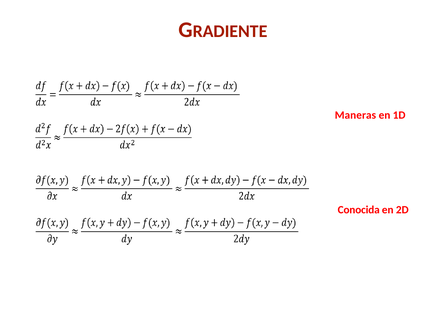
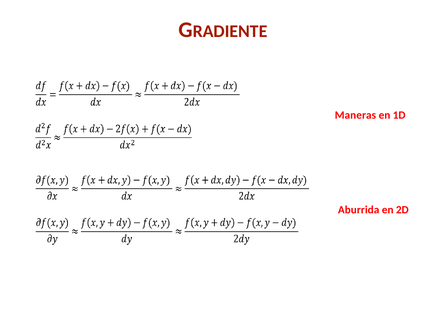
Conocida: Conocida -> Aburrida
